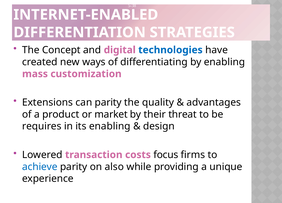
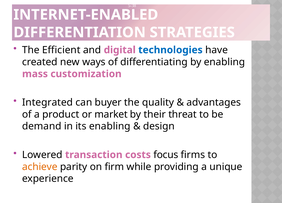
Concept: Concept -> Efficient
Extensions: Extensions -> Integrated
can parity: parity -> buyer
requires: requires -> demand
achieve colour: blue -> orange
also: also -> firm
